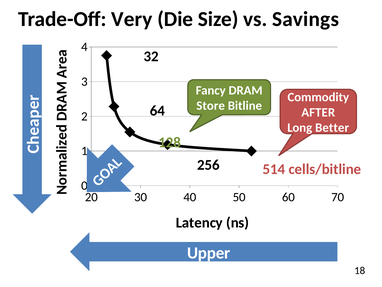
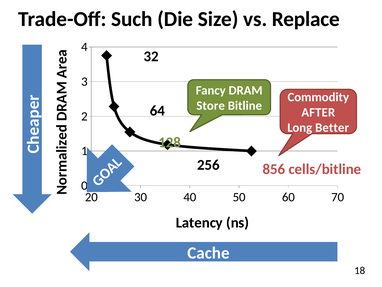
Very: Very -> Such
Savings: Savings -> Replace
514: 514 -> 856
Upper: Upper -> Cache
